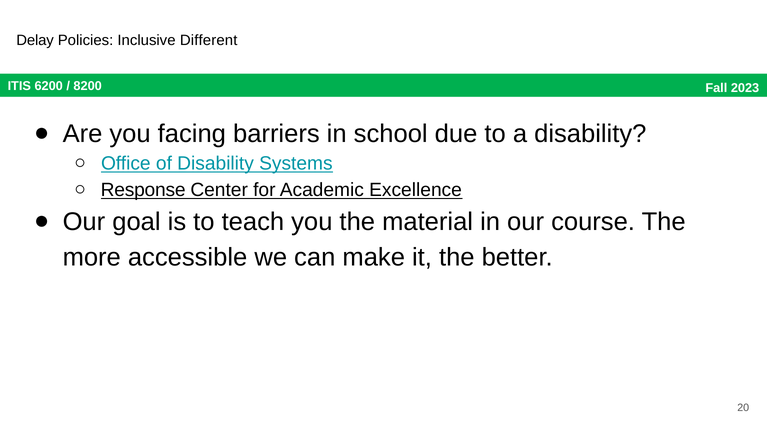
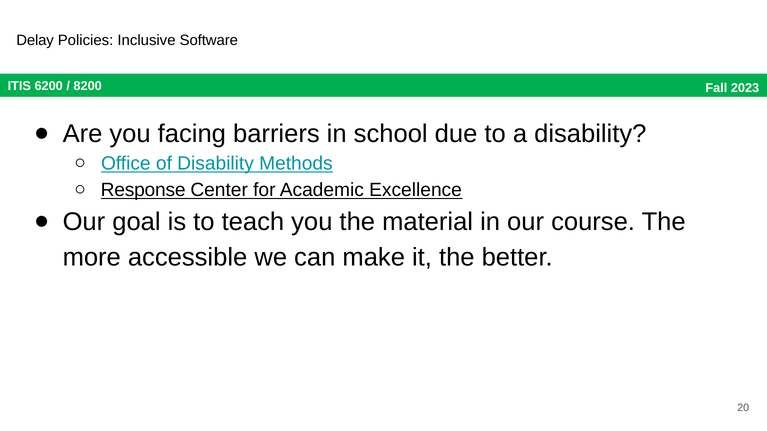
Different: Different -> Software
Systems: Systems -> Methods
